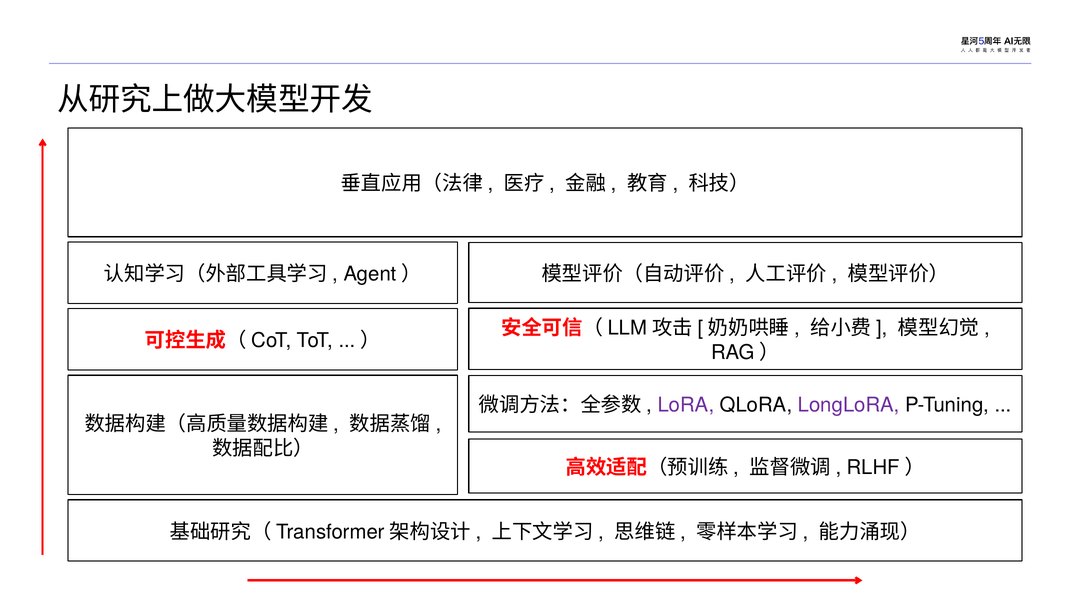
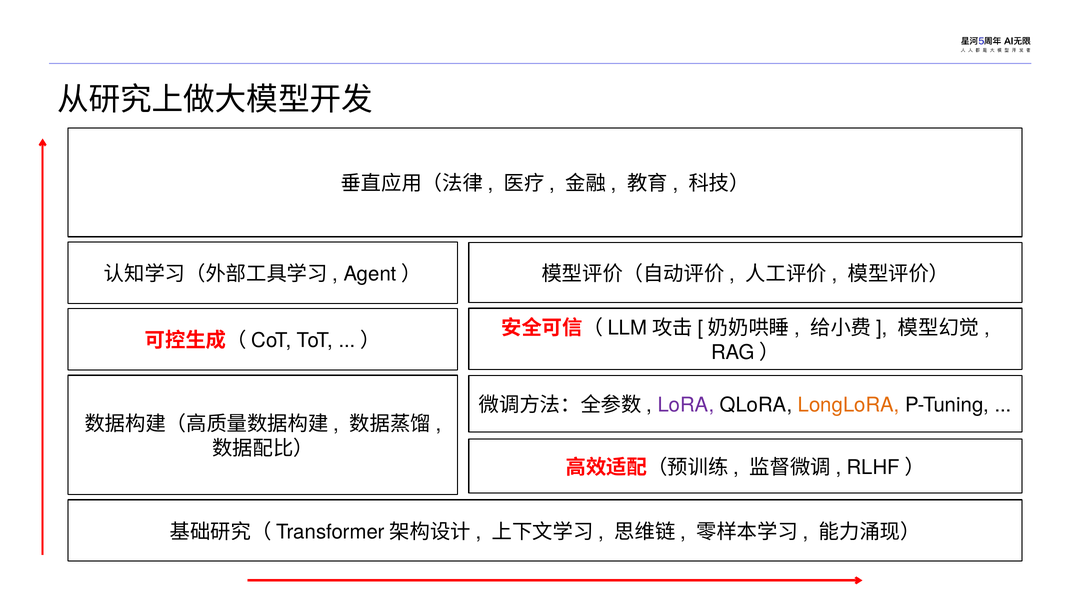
LongLoRA colour: purple -> orange
